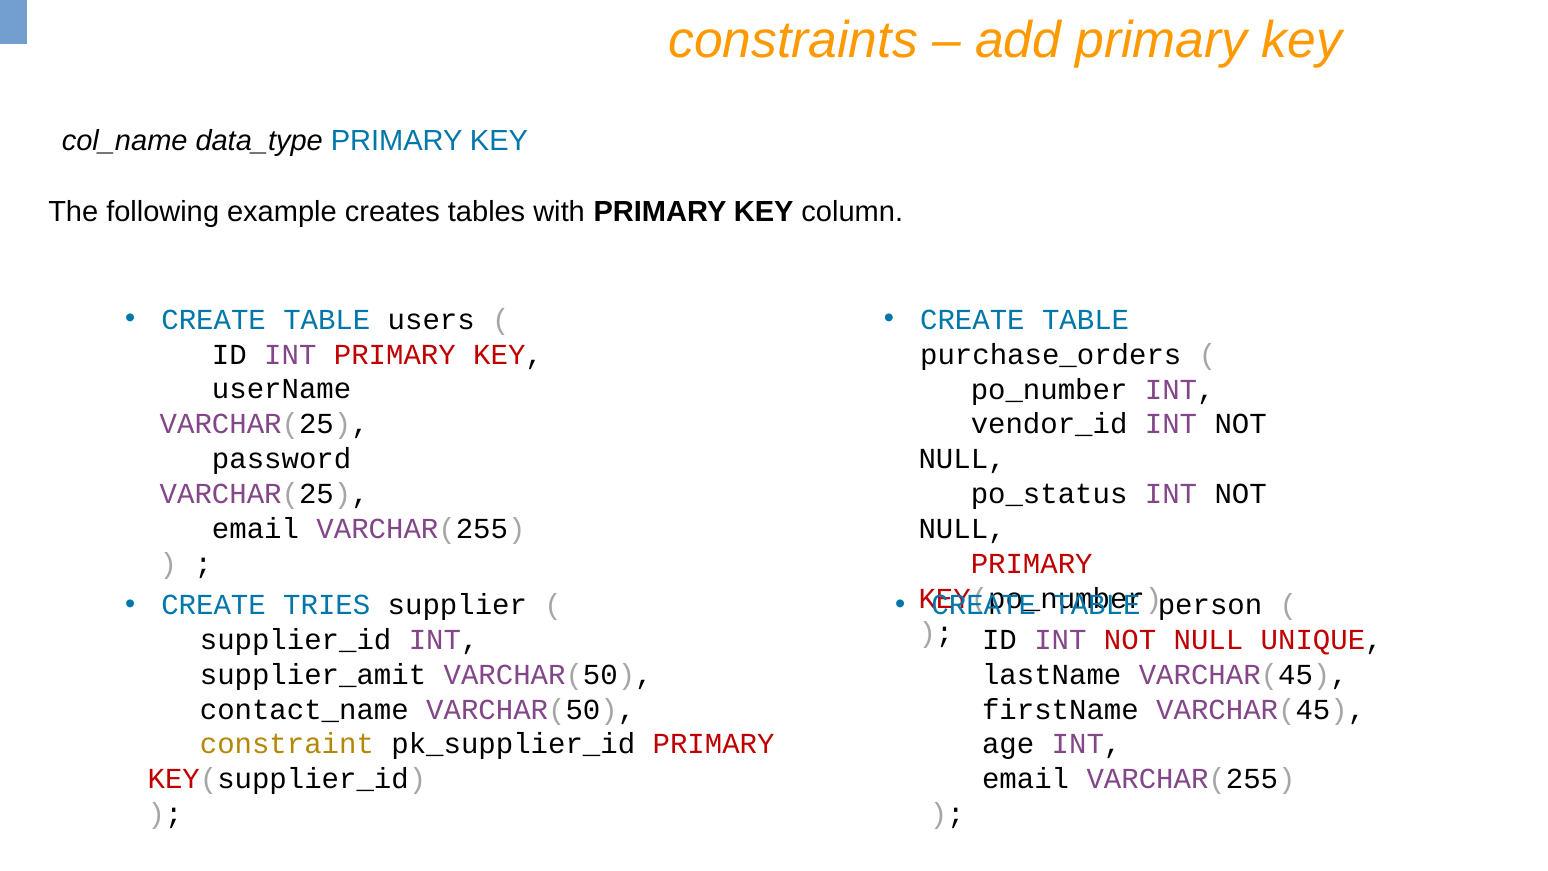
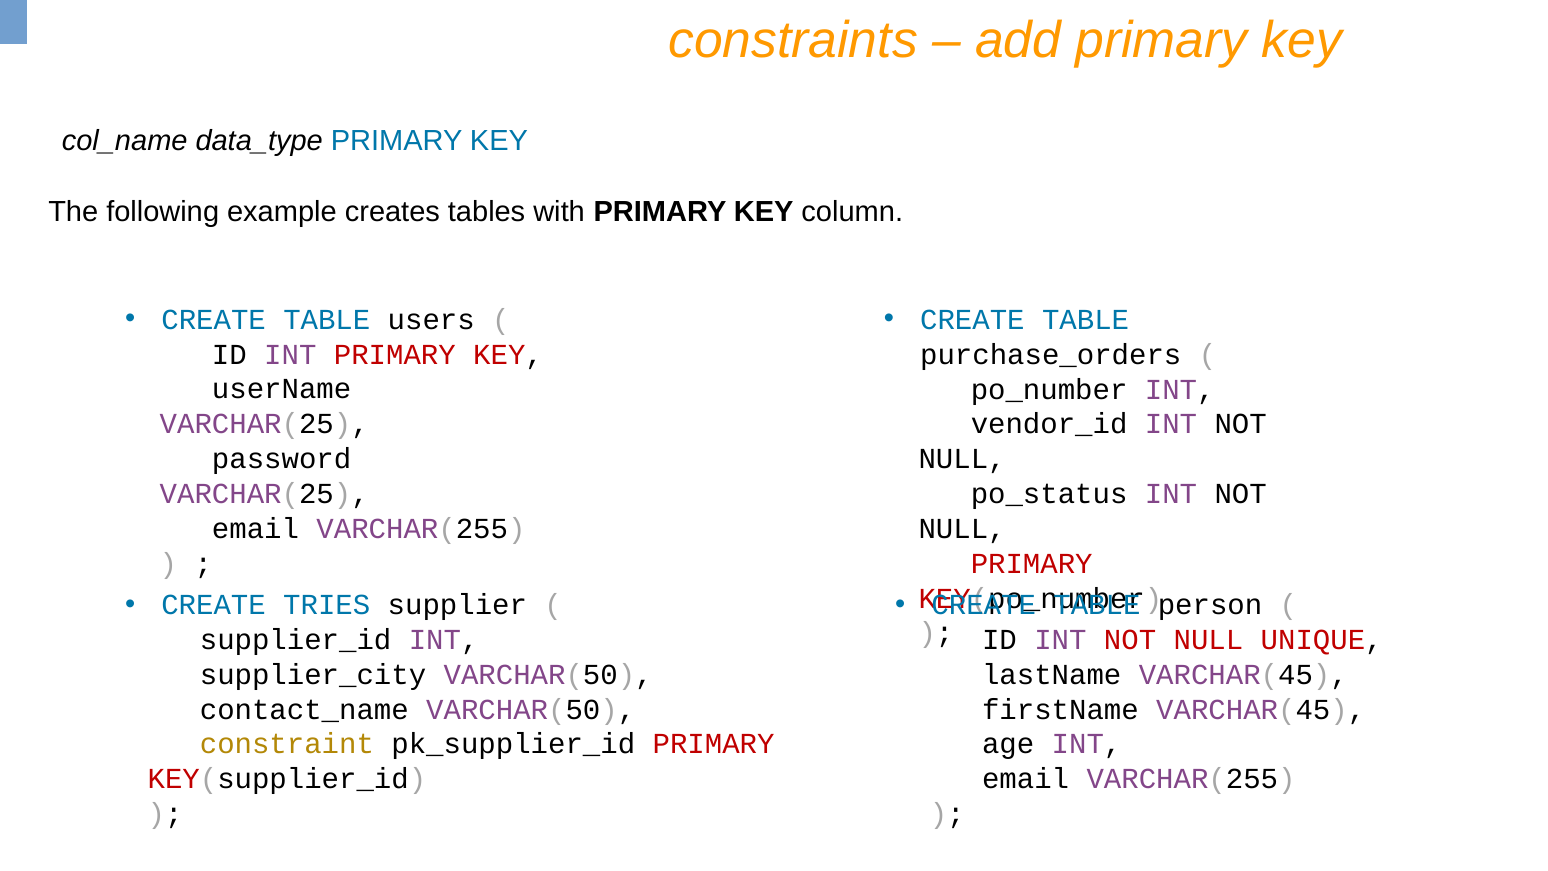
supplier_amit: supplier_amit -> supplier_city
